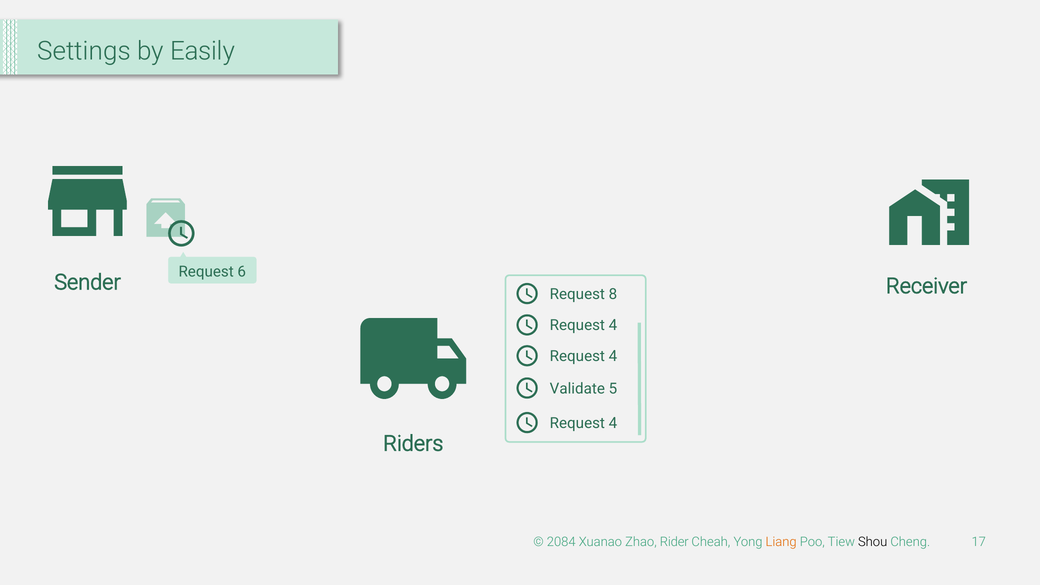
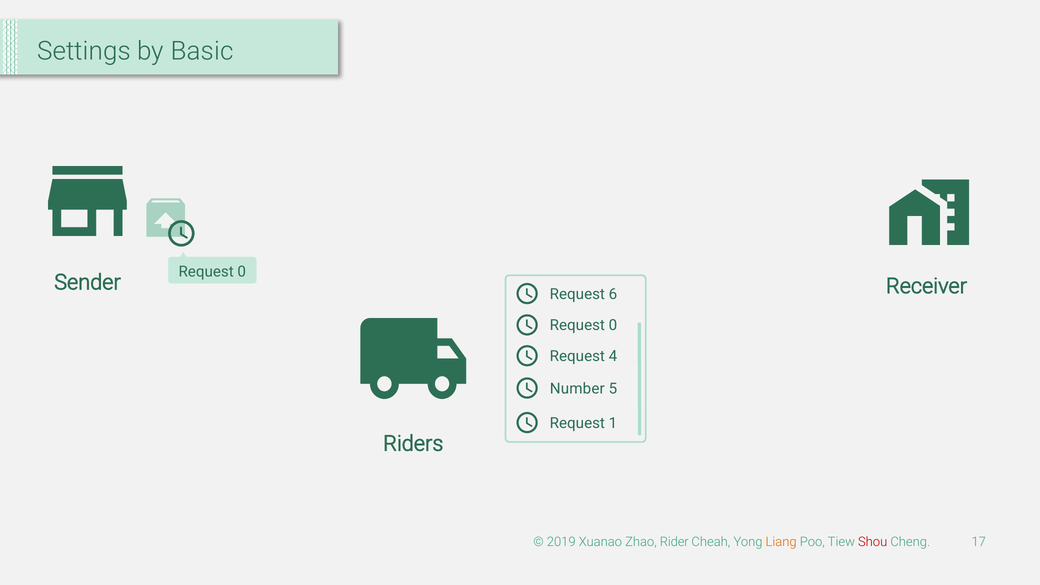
Easily: Easily -> Basic
6 at (242, 272): 6 -> 0
8: 8 -> 6
4 at (613, 325): 4 -> 0
Validate: Validate -> Number
4 at (613, 423): 4 -> 1
2084: 2084 -> 2019
Shou colour: black -> red
